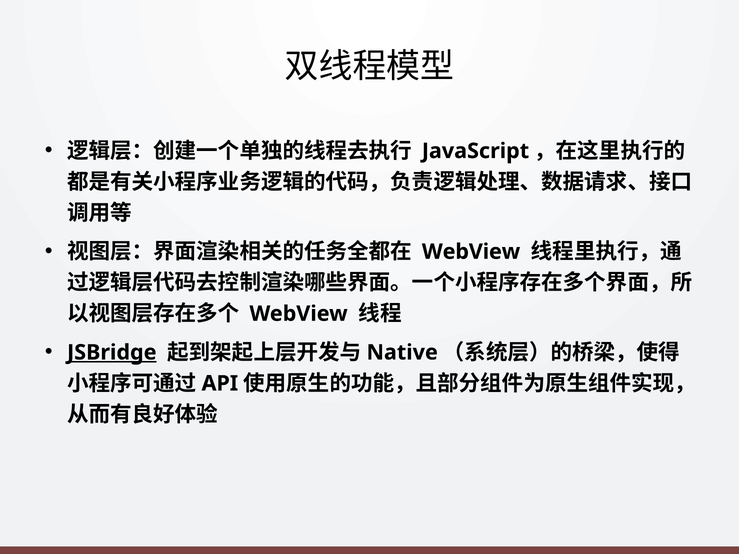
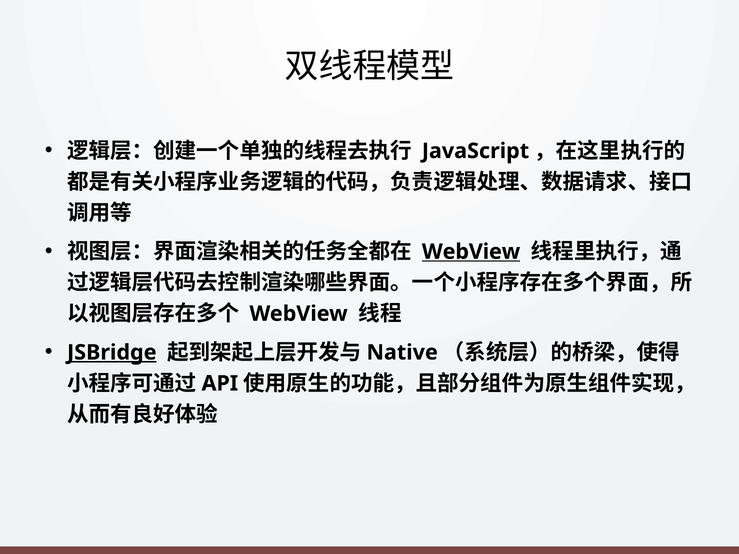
WebView at (471, 252) underline: none -> present
